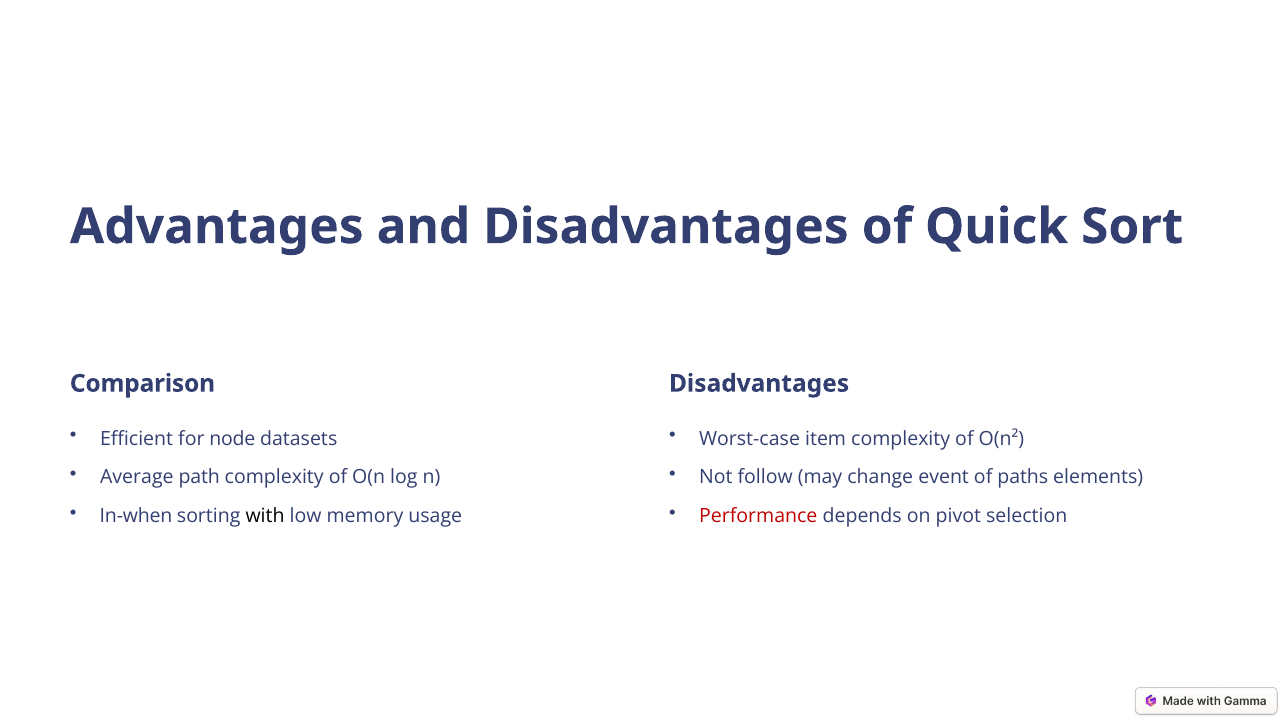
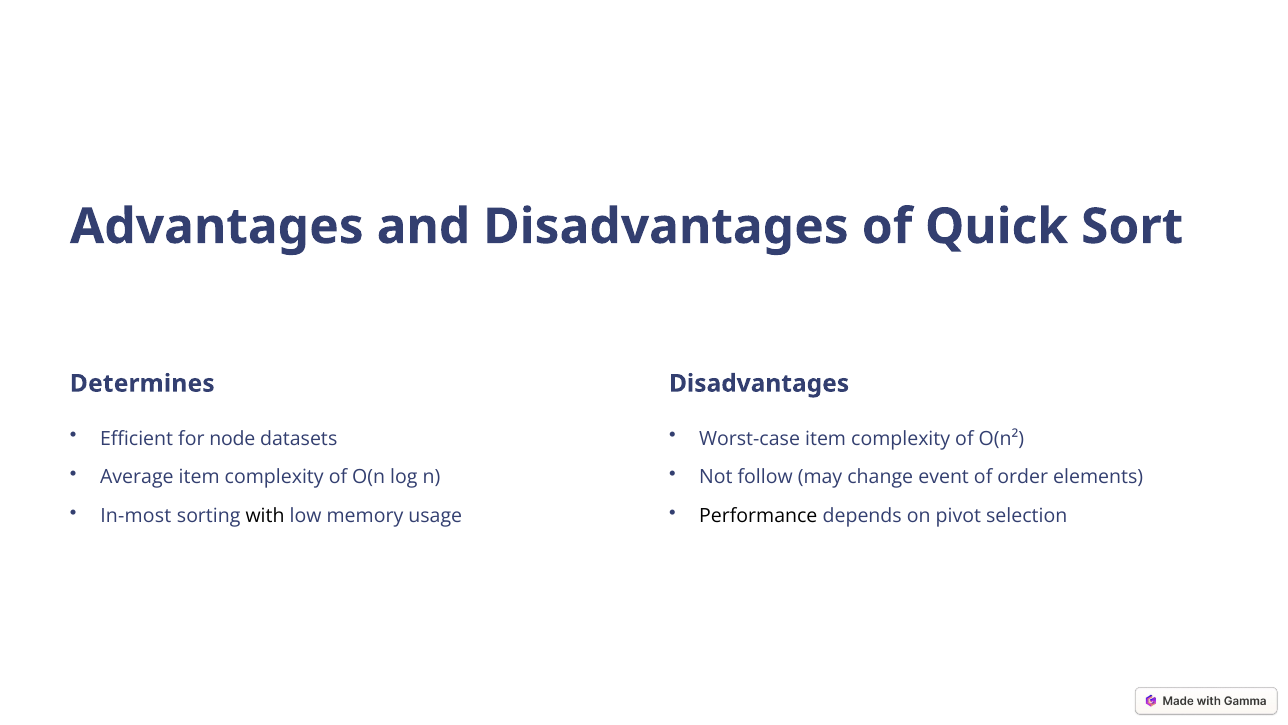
Comparison: Comparison -> Determines
Average path: path -> item
paths: paths -> order
In-when: In-when -> In-most
Performance colour: red -> black
